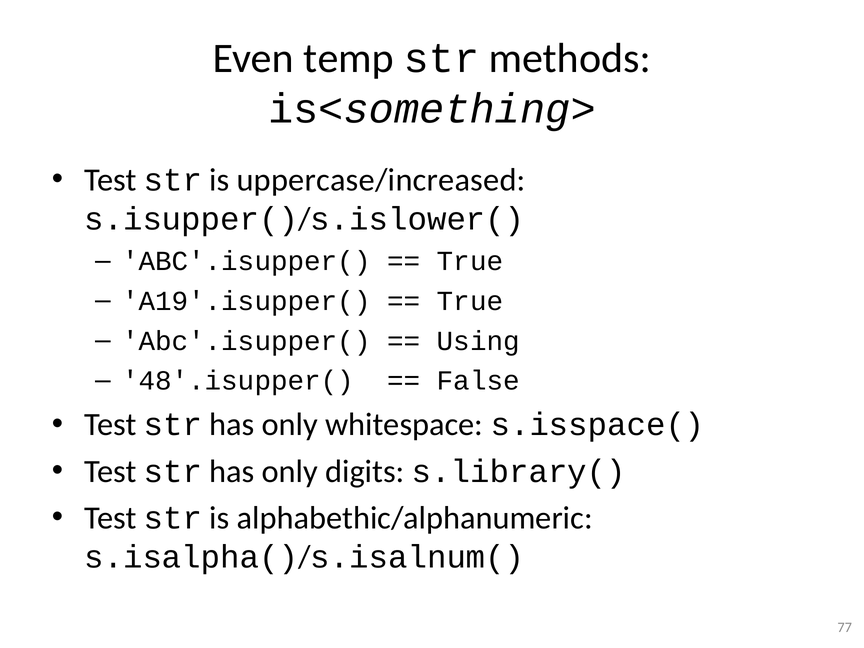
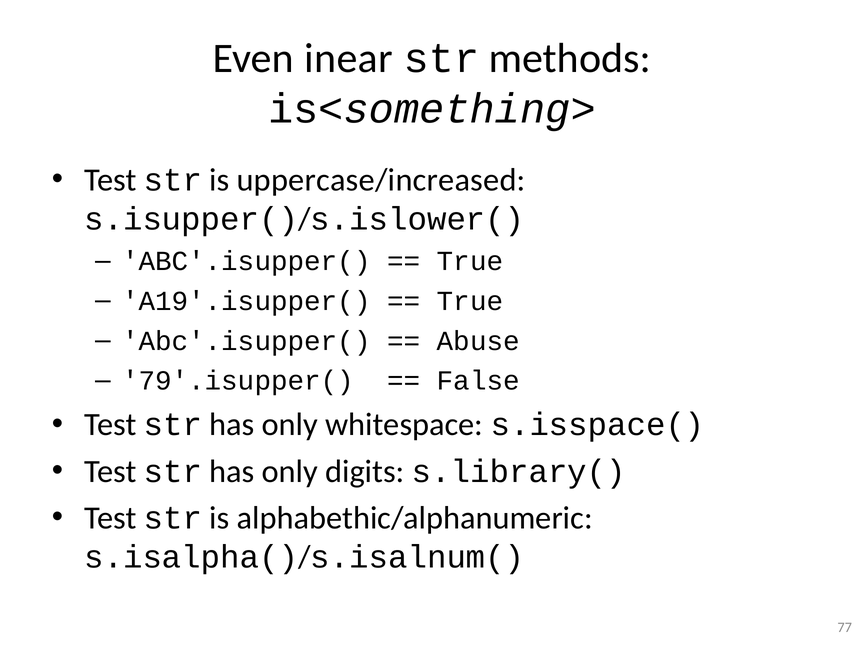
temp: temp -> inear
Using: Using -> Abuse
48'.isupper(: 48'.isupper( -> 79'.isupper(
